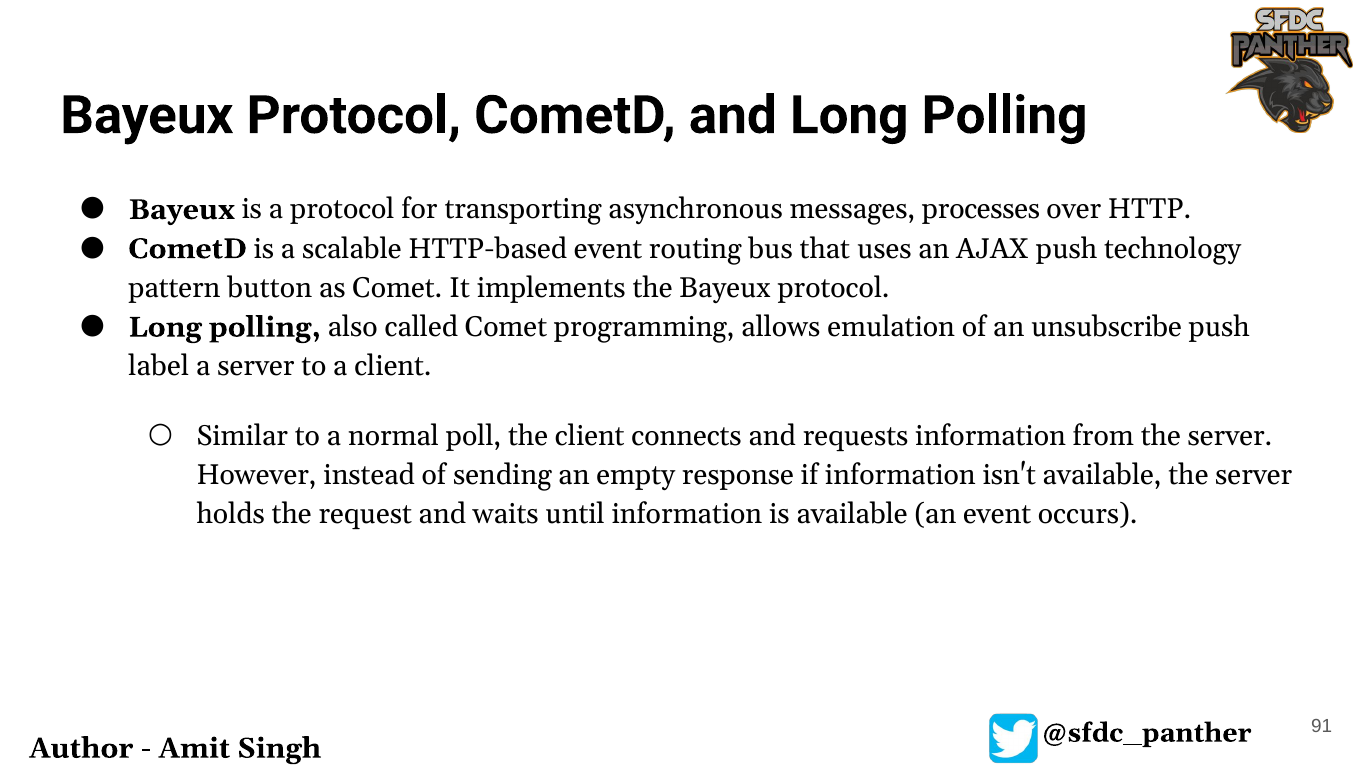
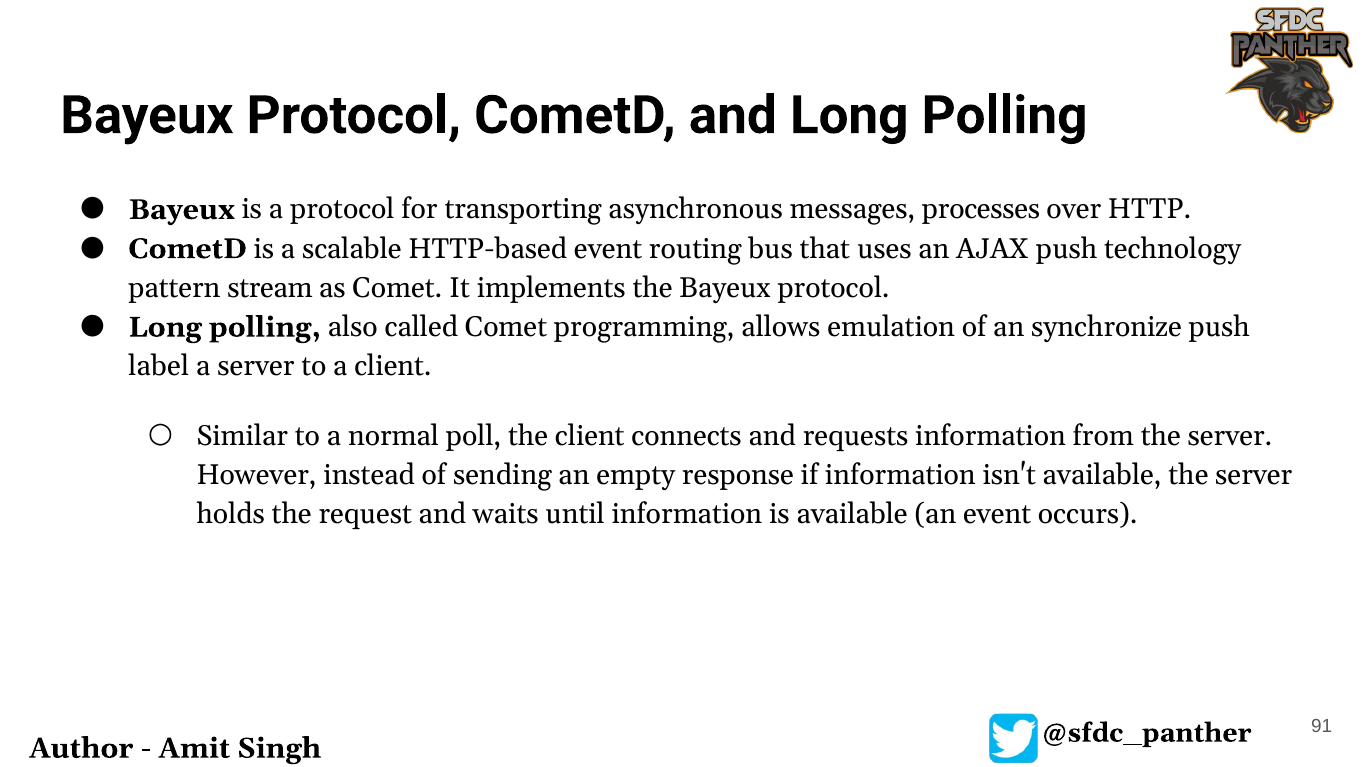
button: button -> stream
unsubscribe: unsubscribe -> synchronize
